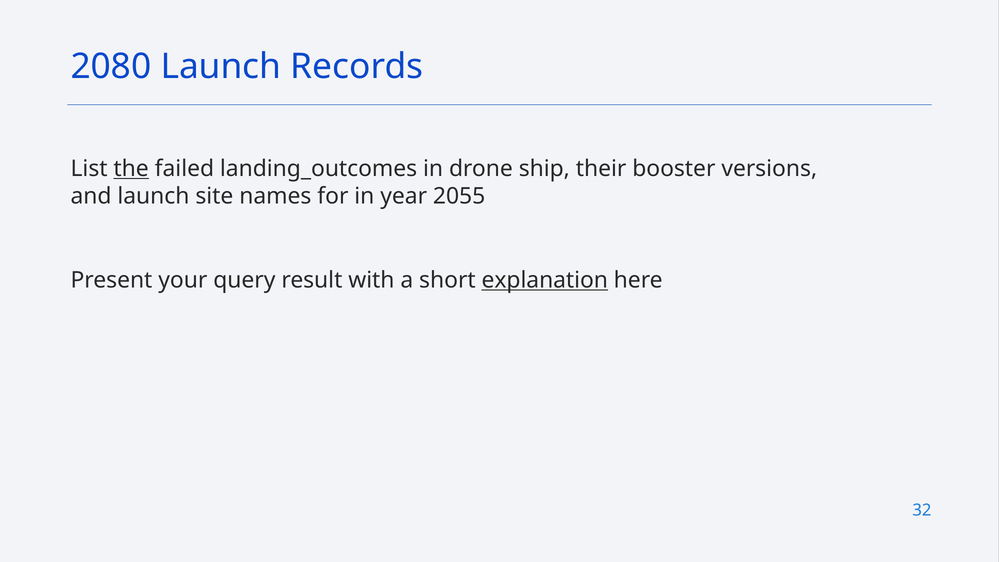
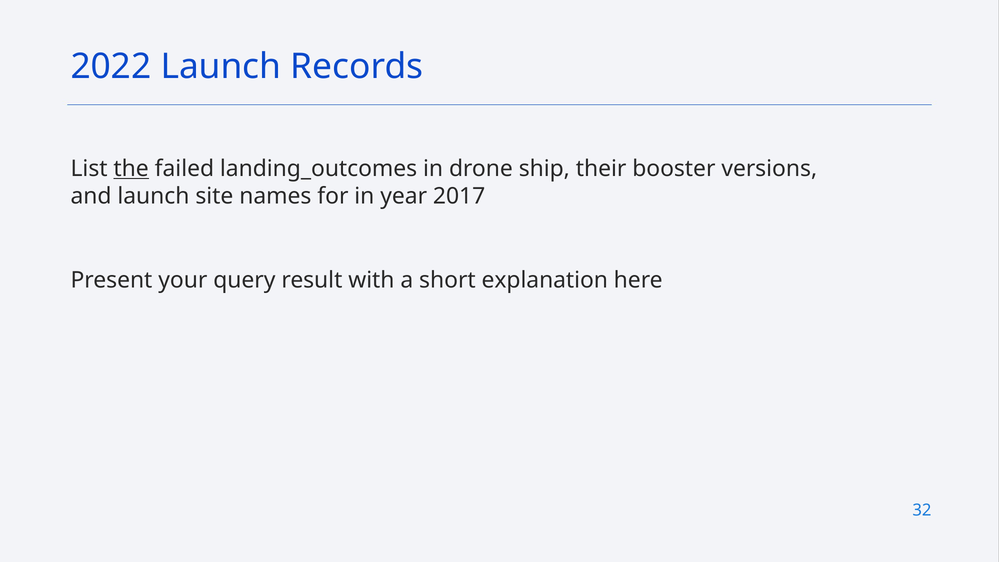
2080: 2080 -> 2022
2055: 2055 -> 2017
explanation underline: present -> none
